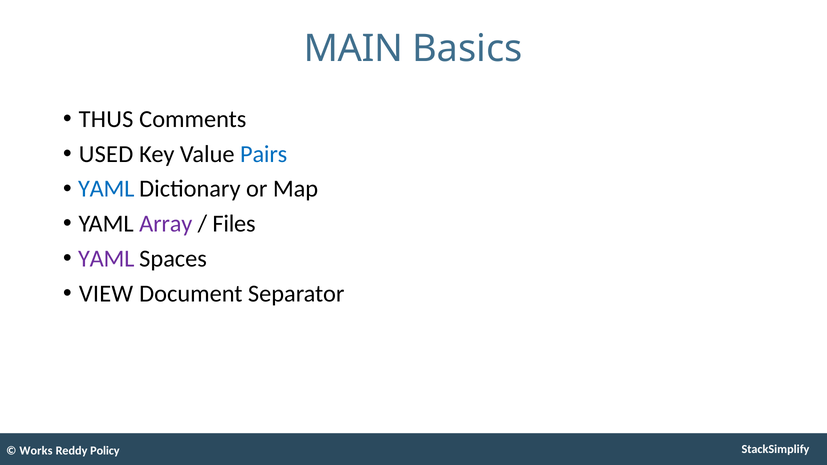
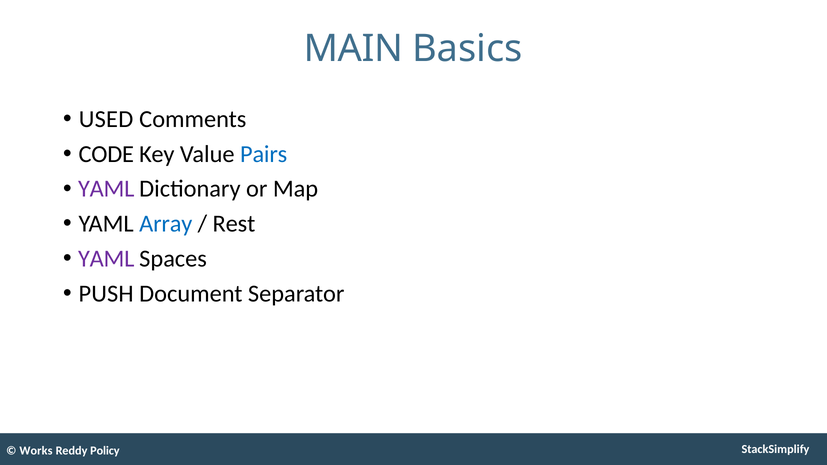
THUS: THUS -> USED
USED: USED -> CODE
YAML at (106, 189) colour: blue -> purple
Array colour: purple -> blue
Files: Files -> Rest
VIEW: VIEW -> PUSH
